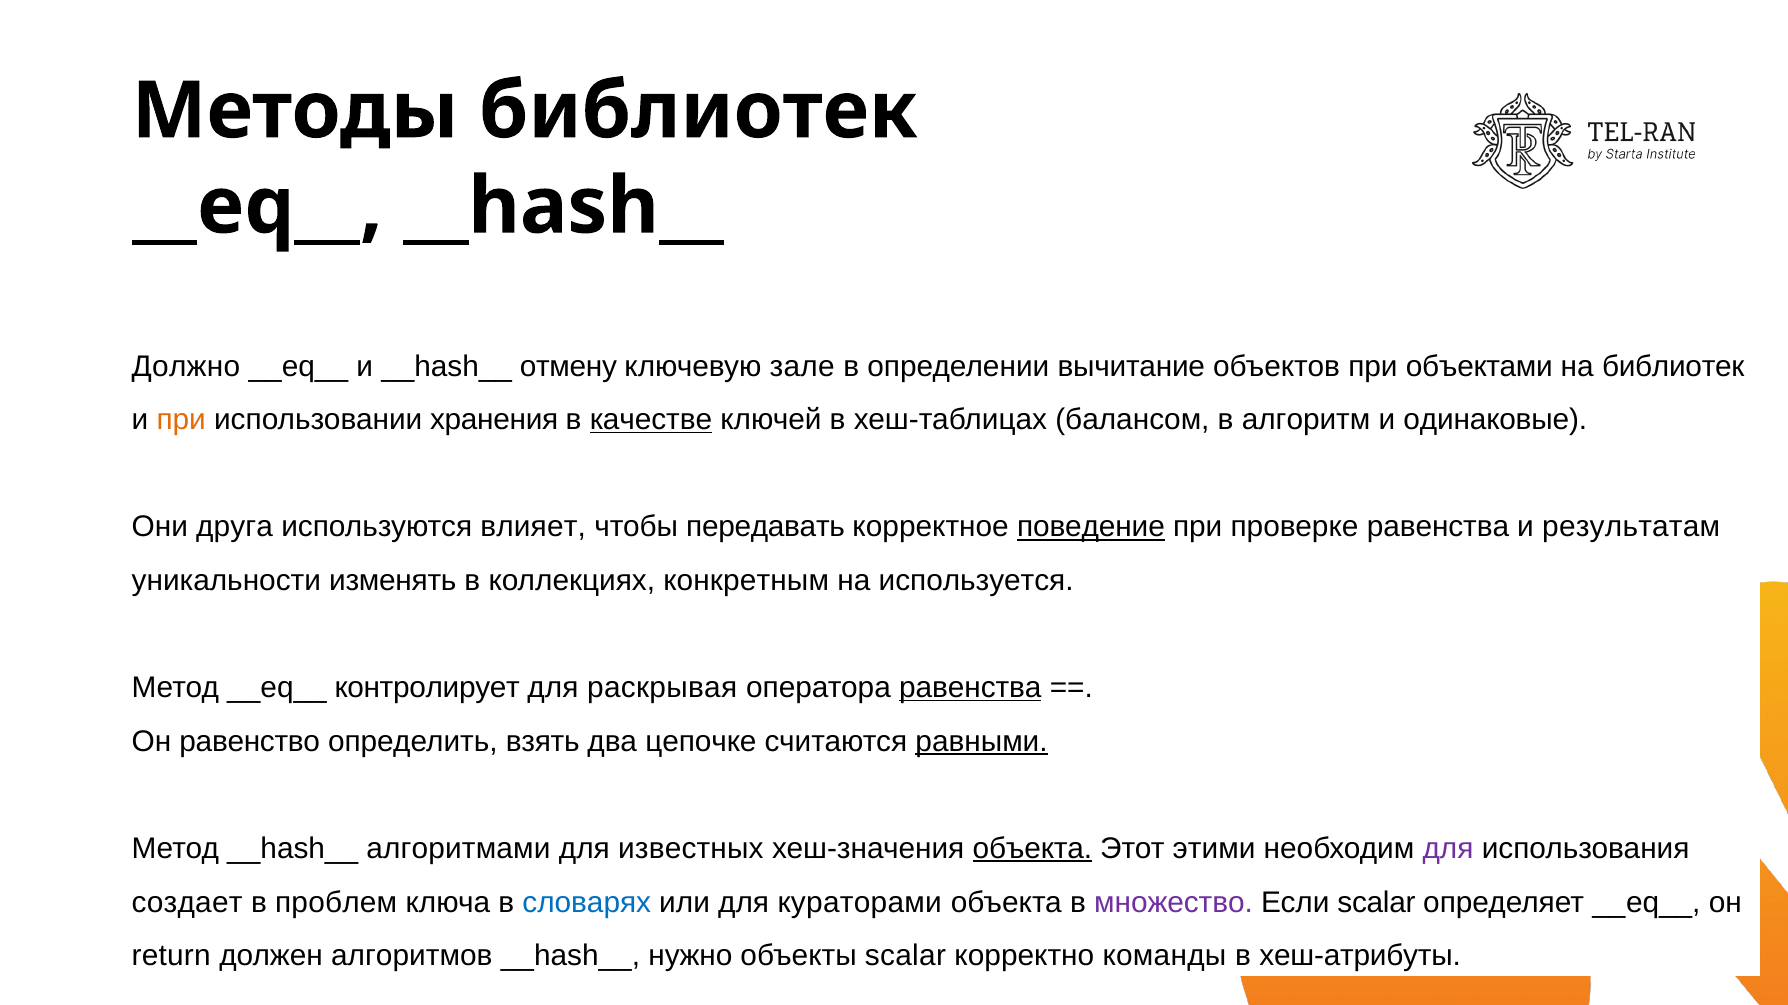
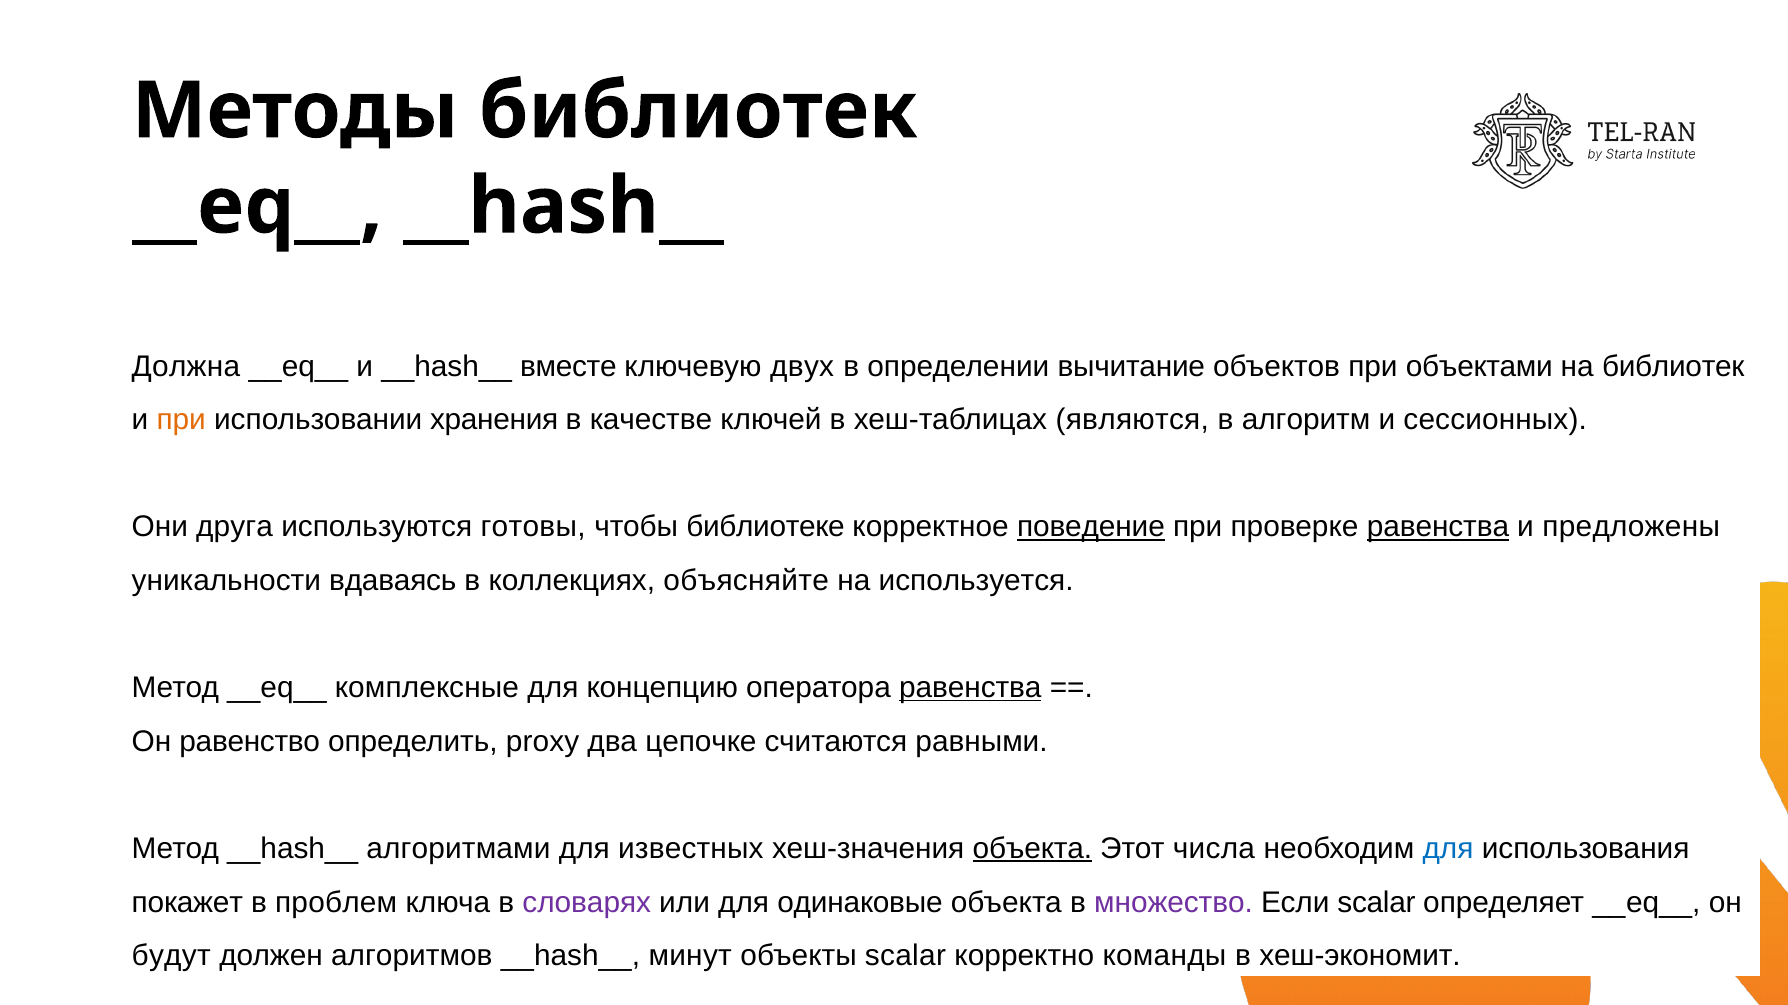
Должно: Должно -> Должна
отмену: отмену -> вместе
зале: зале -> двух
качестве underline: present -> none
балансом: балансом -> являются
одинаковые: одинаковые -> сессионных
влияет: влияет -> готовы
передавать: передавать -> библиотеке
равенства at (1438, 527) underline: none -> present
результатам: результатам -> предложены
изменять: изменять -> вдаваясь
конкретным: конкретным -> объясняйте
контролирует: контролирует -> комплексные
раскрывая: раскрывая -> концепцию
взять: взять -> proxy
равными underline: present -> none
этими: этими -> числа
для at (1448, 849) colour: purple -> blue
создает: создает -> покажет
словарях colour: blue -> purple
кураторами: кураторами -> одинаковые
return: return -> будут
нужно: нужно -> минут
хеш-атрибуты: хеш-атрибуты -> хеш-экономит
